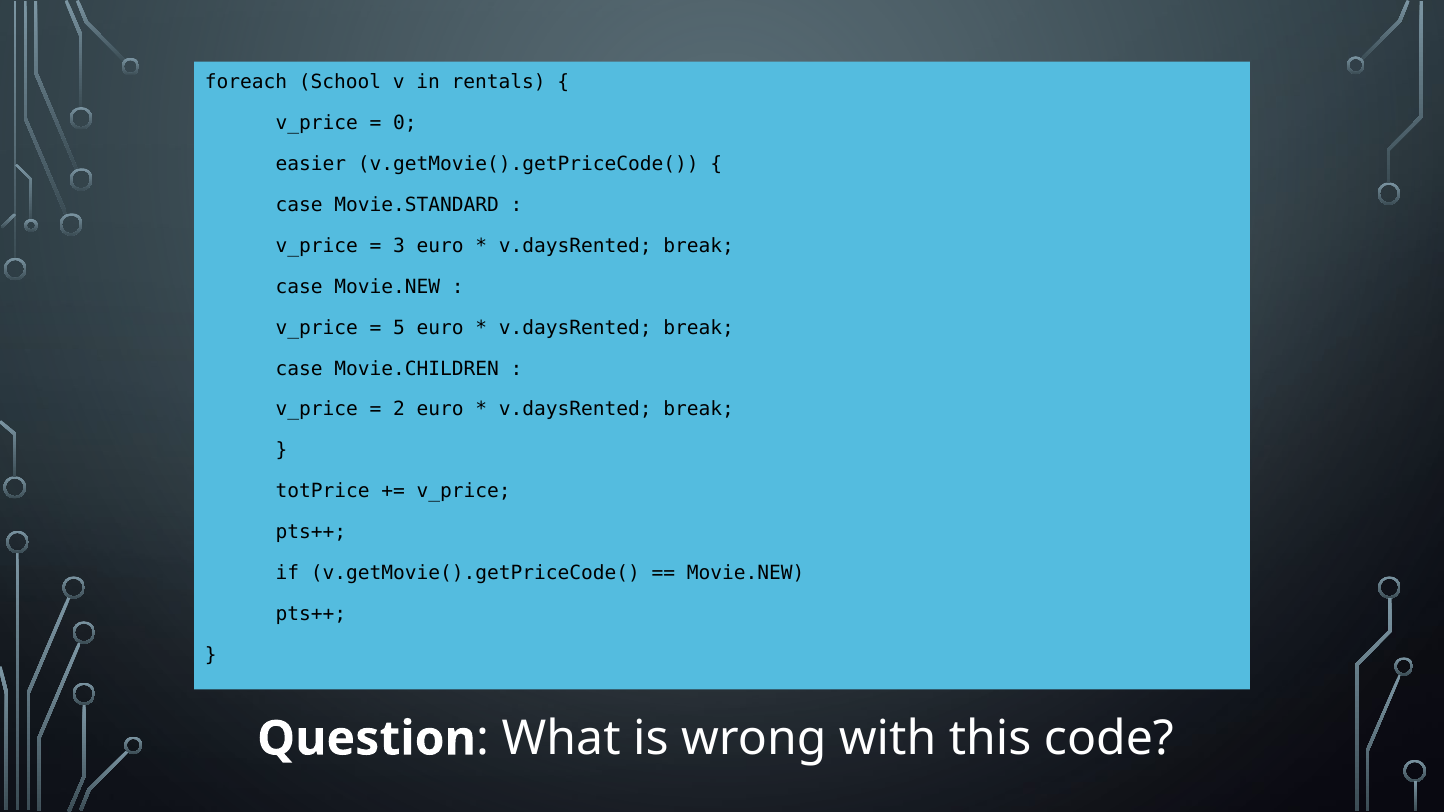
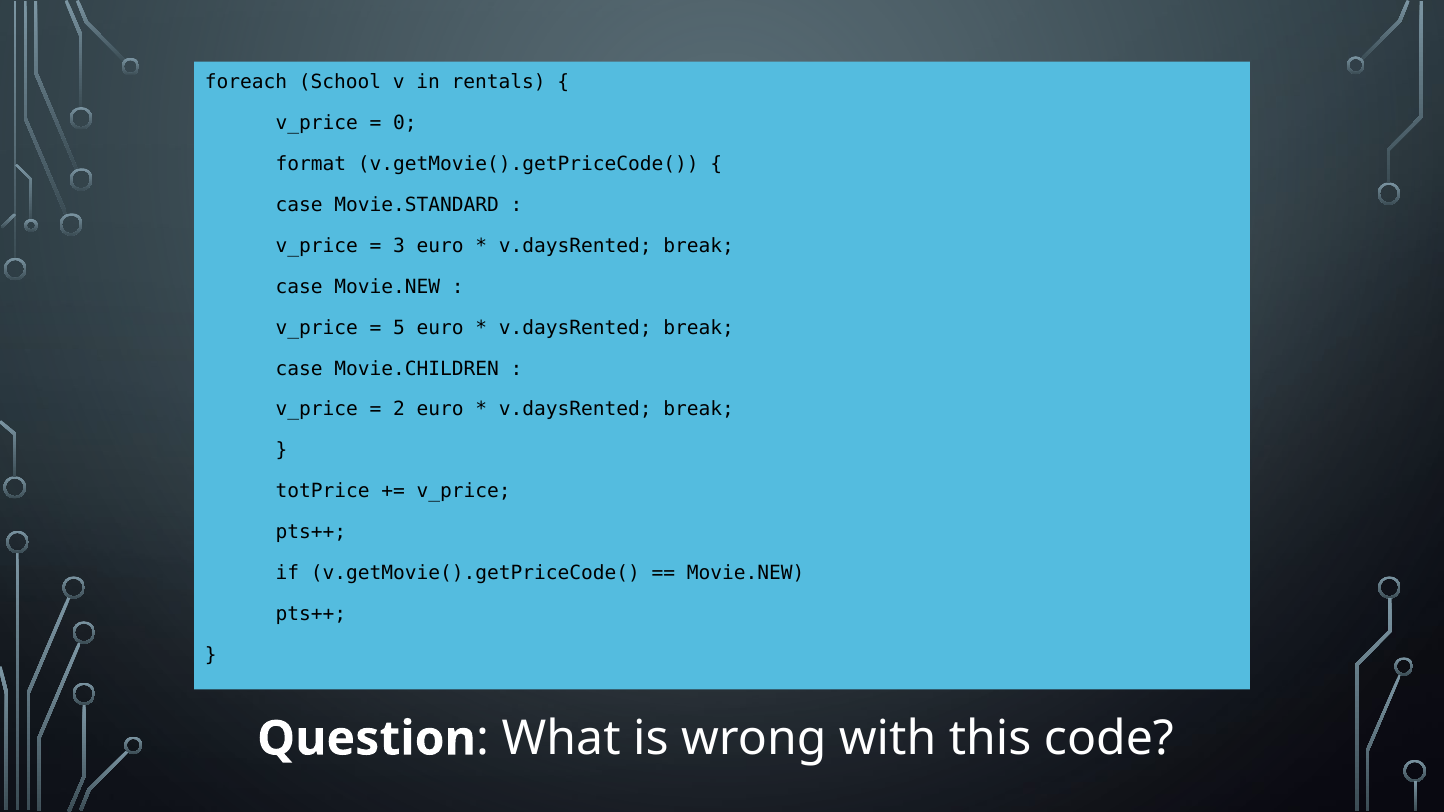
easier: easier -> format
